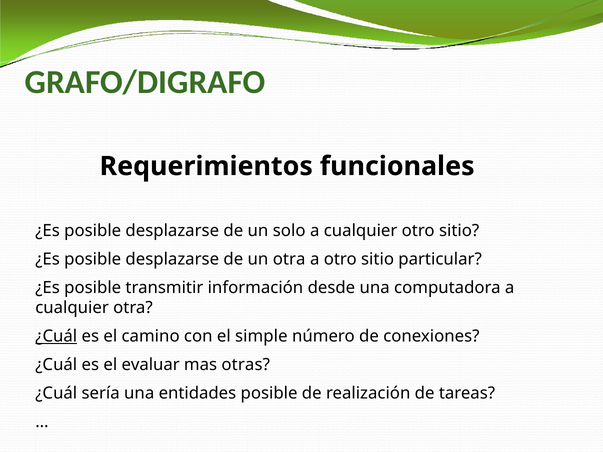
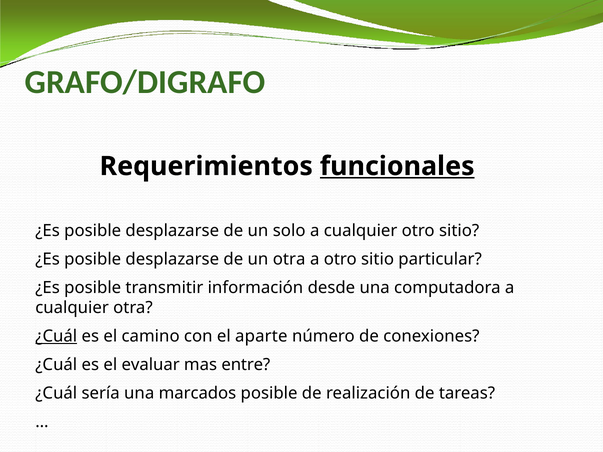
funcionales underline: none -> present
simple: simple -> aparte
otras: otras -> entre
entidades: entidades -> marcados
